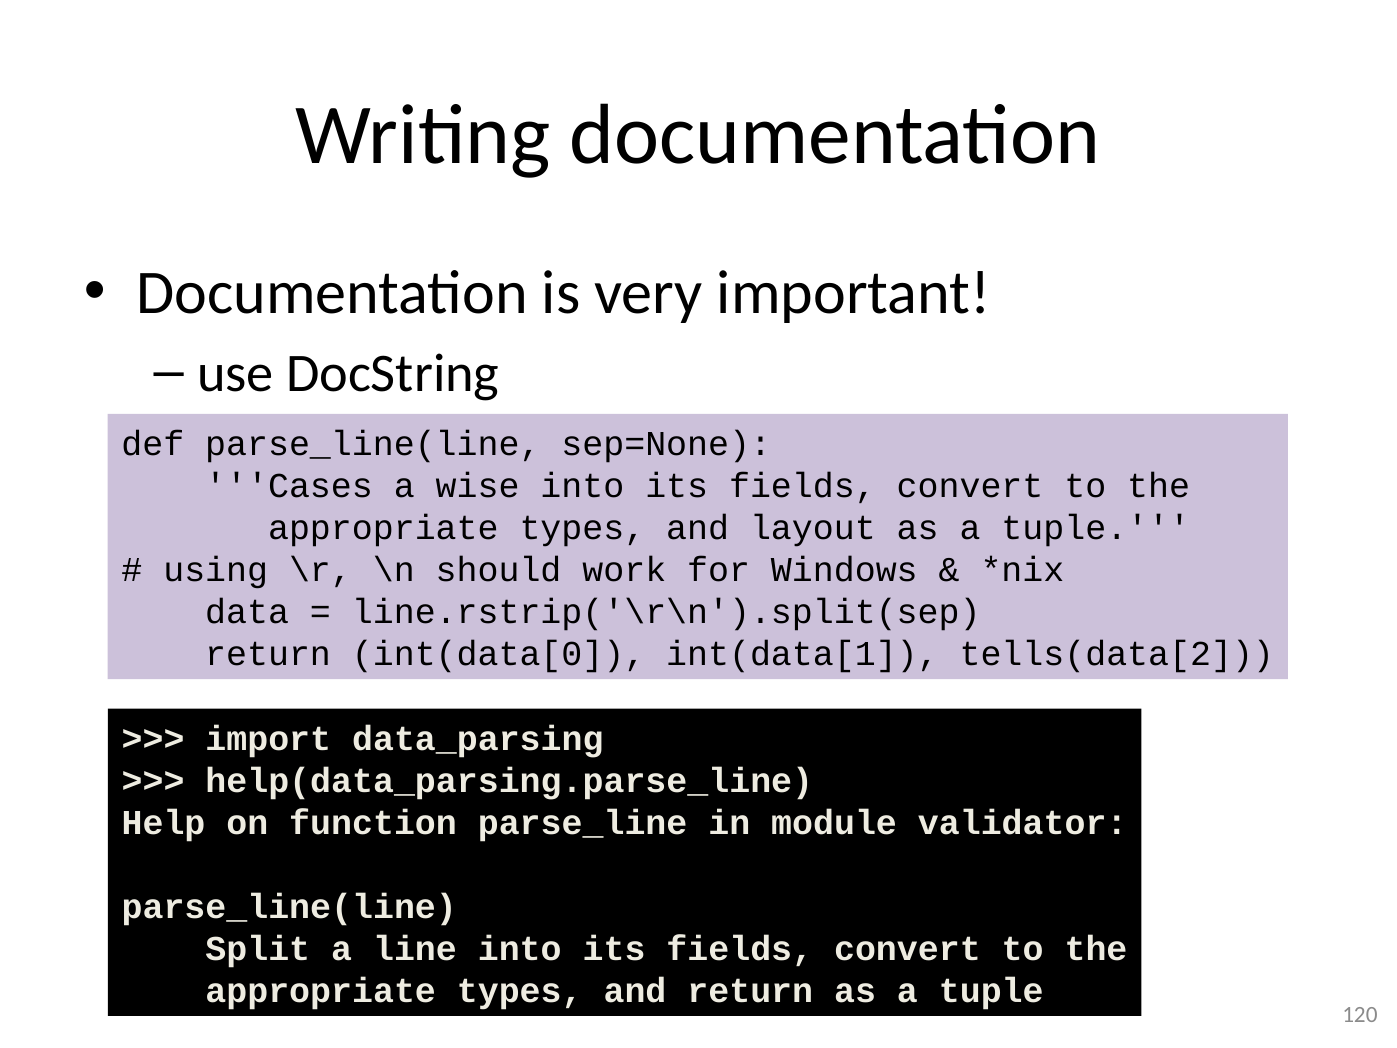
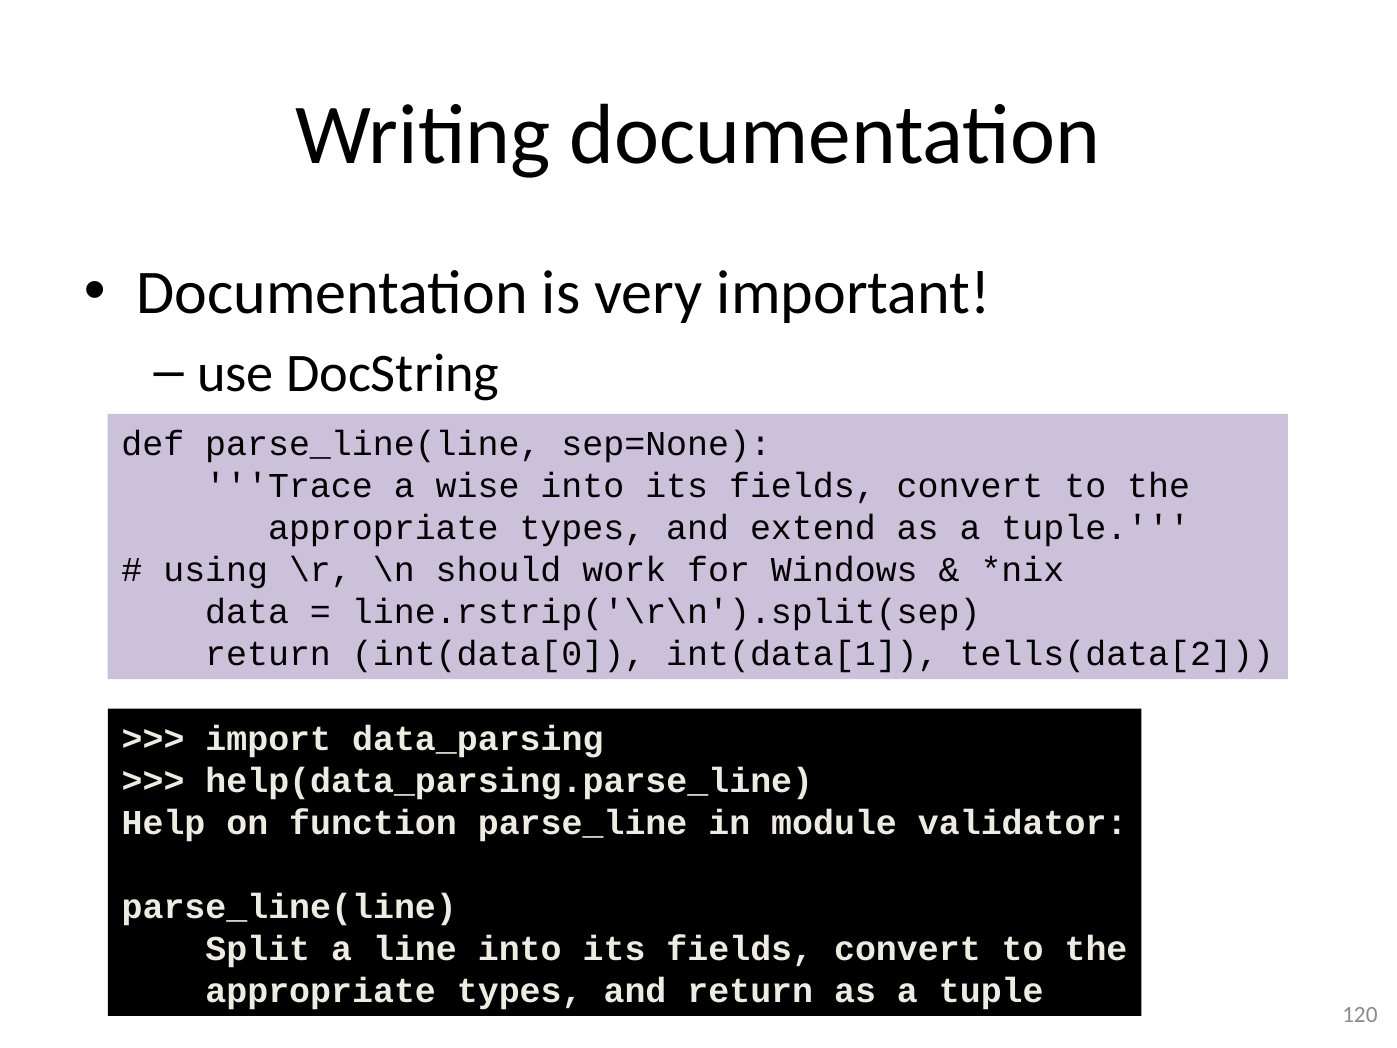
Cases: Cases -> Trace
layout: layout -> extend
